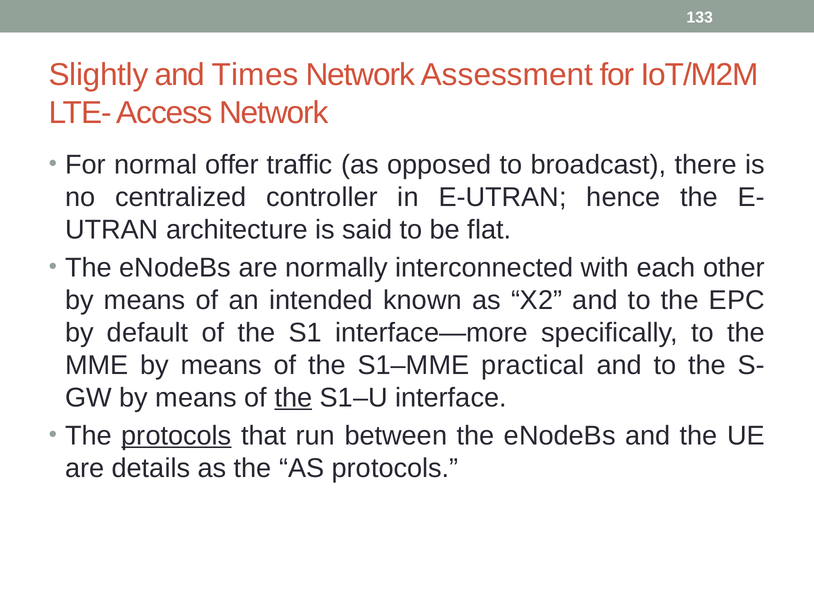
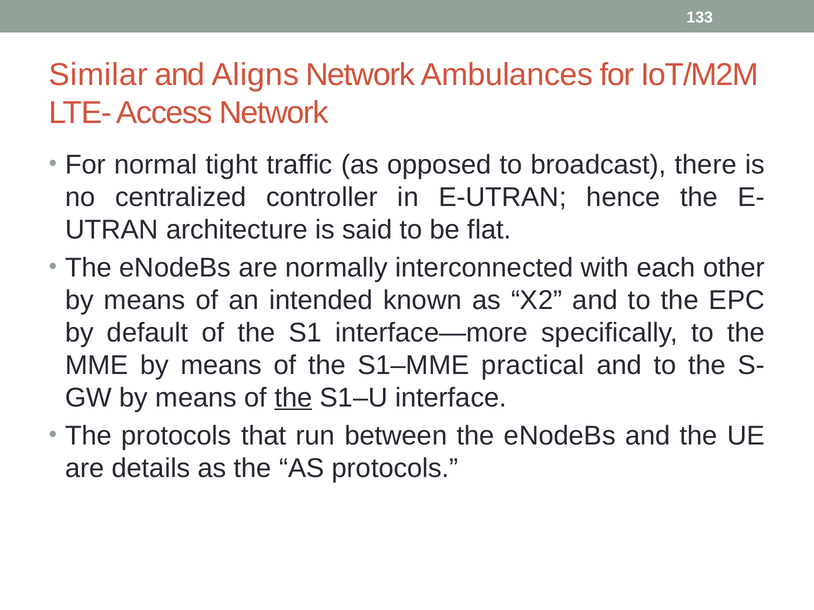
Slightly: Slightly -> Similar
Times: Times -> Aligns
Assessment: Assessment -> Ambulances
offer: offer -> tight
protocols at (176, 436) underline: present -> none
